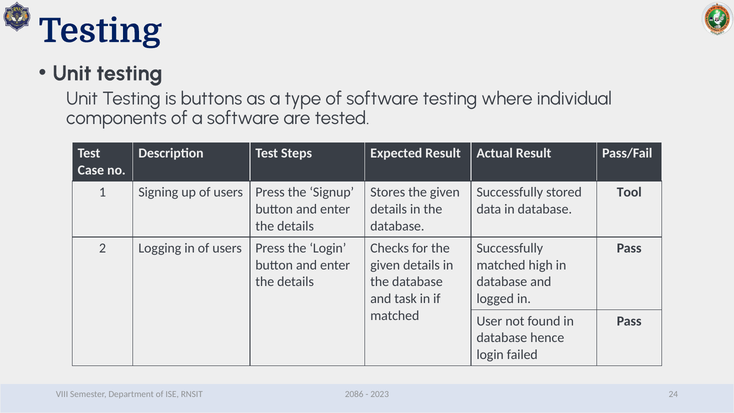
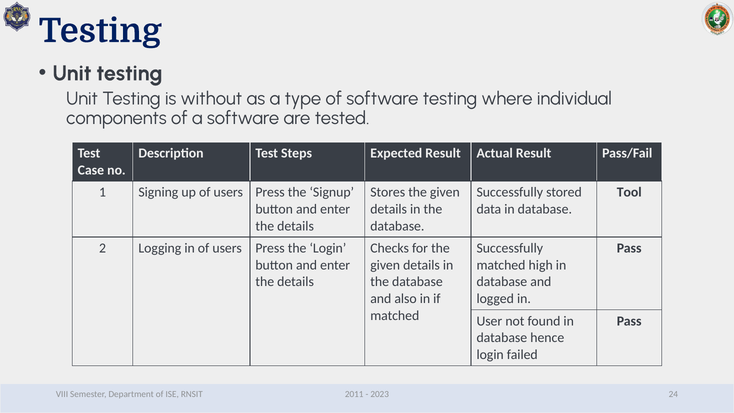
buttons: buttons -> without
task: task -> also
2086: 2086 -> 2011
